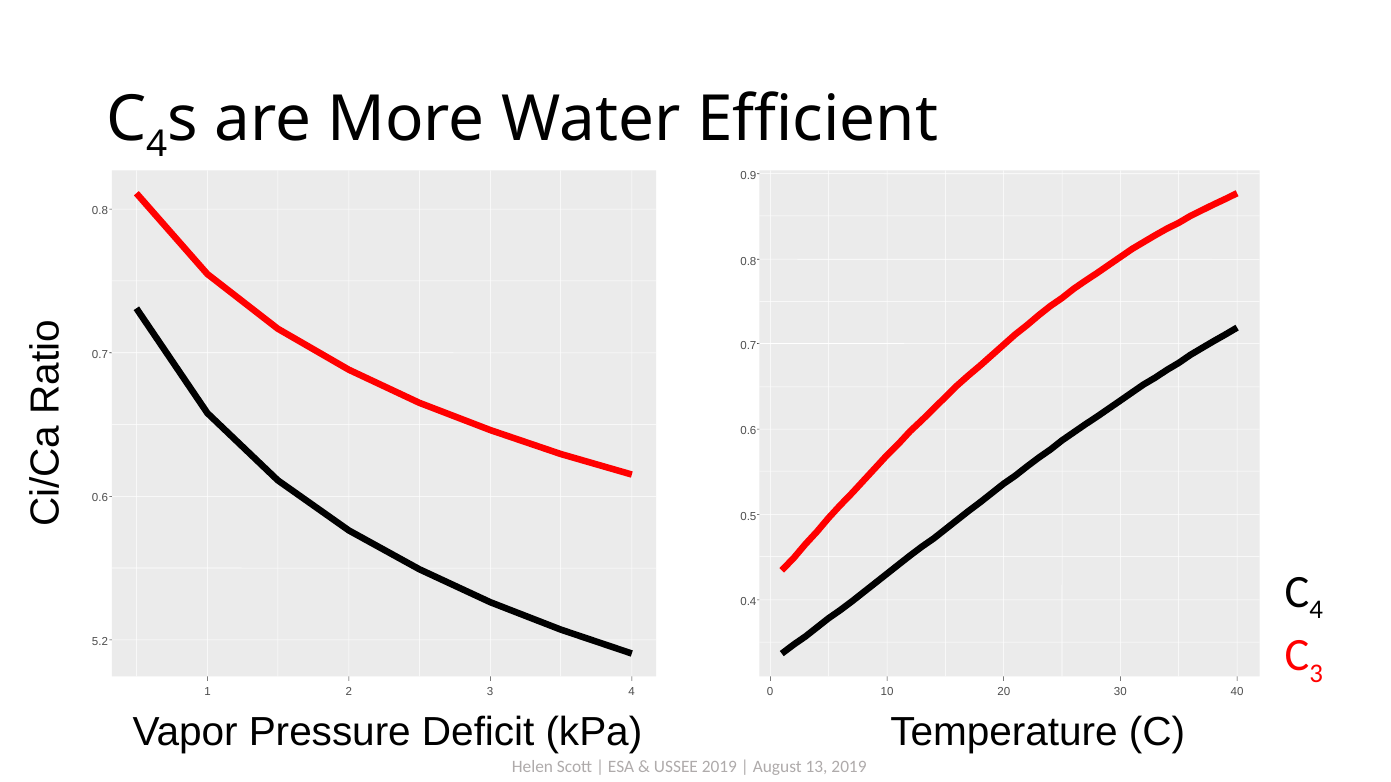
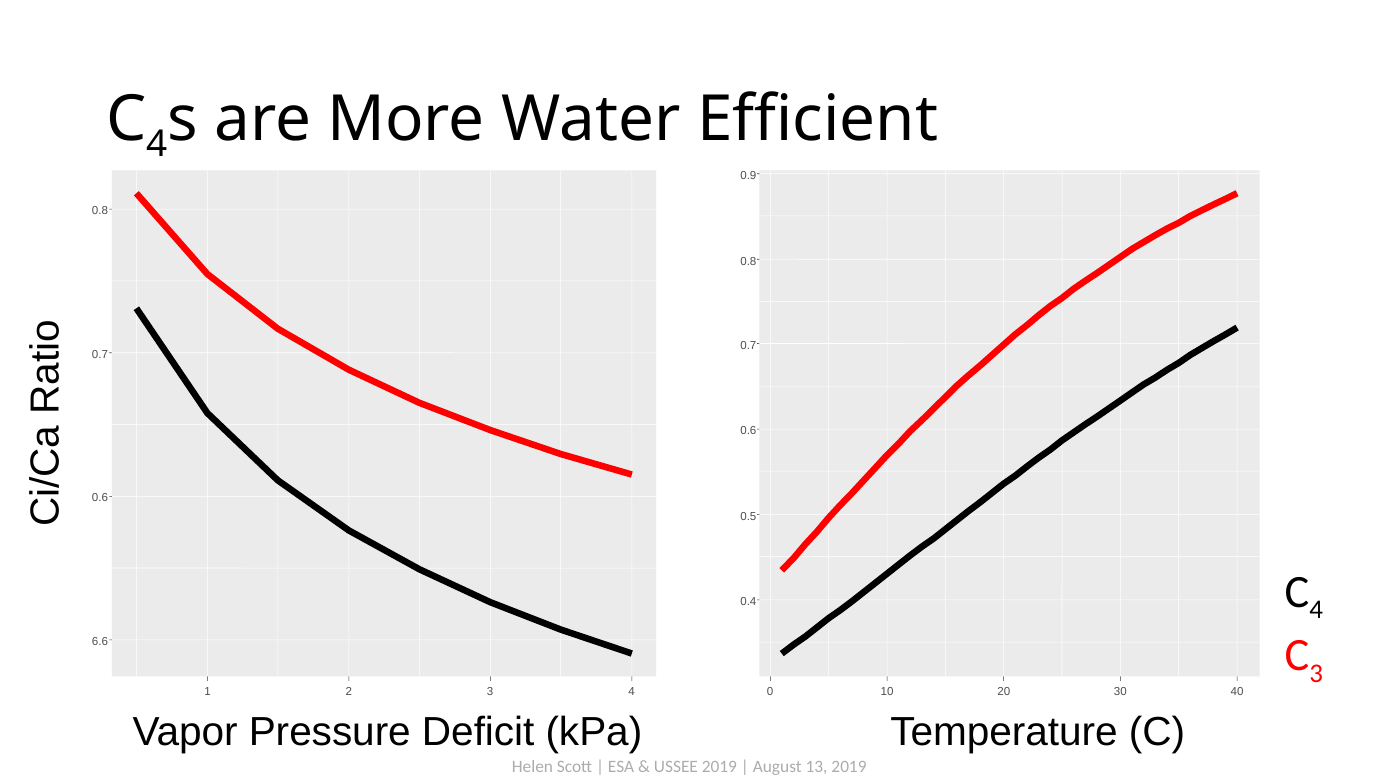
5.2: 5.2 -> 6.6
